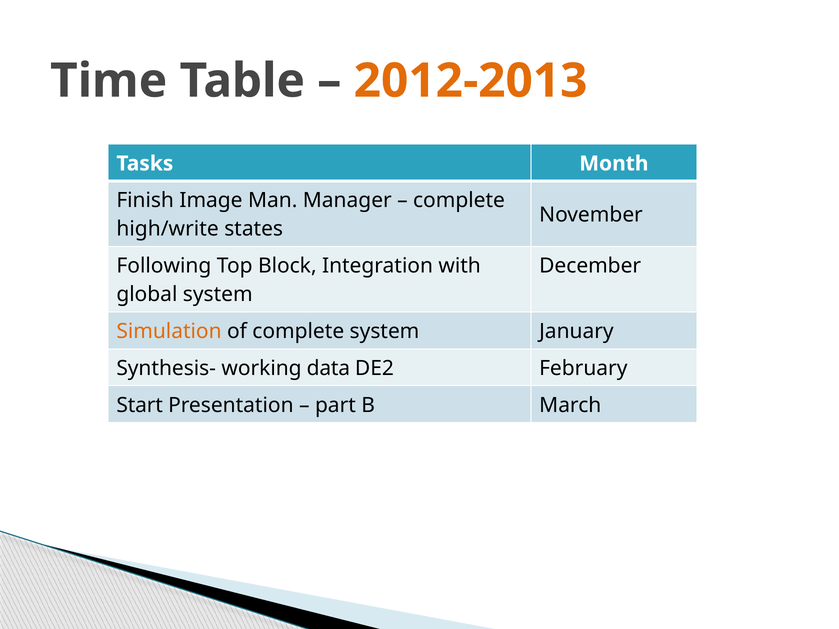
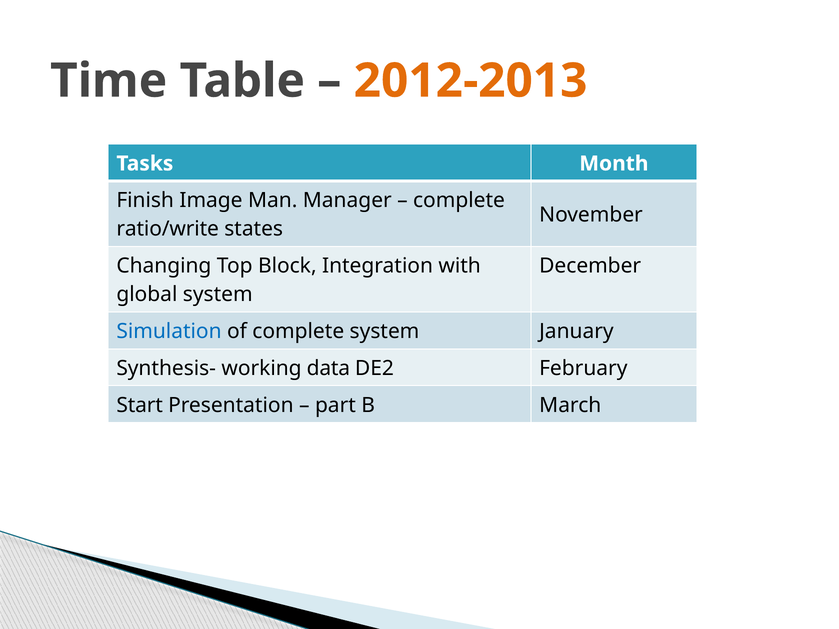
high/write: high/write -> ratio/write
Following: Following -> Changing
Simulation colour: orange -> blue
